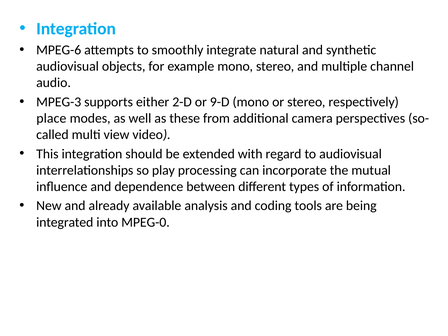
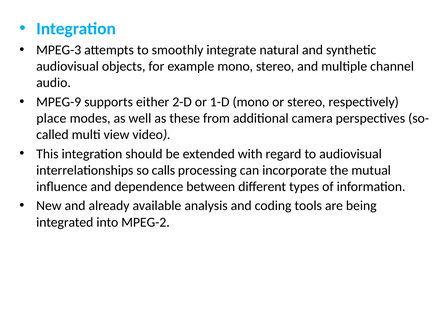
MPEG-6: MPEG-6 -> MPEG-3
MPEG-3: MPEG-3 -> MPEG-9
9-D: 9-D -> 1-D
play: play -> calls
MPEG-0: MPEG-0 -> MPEG-2
